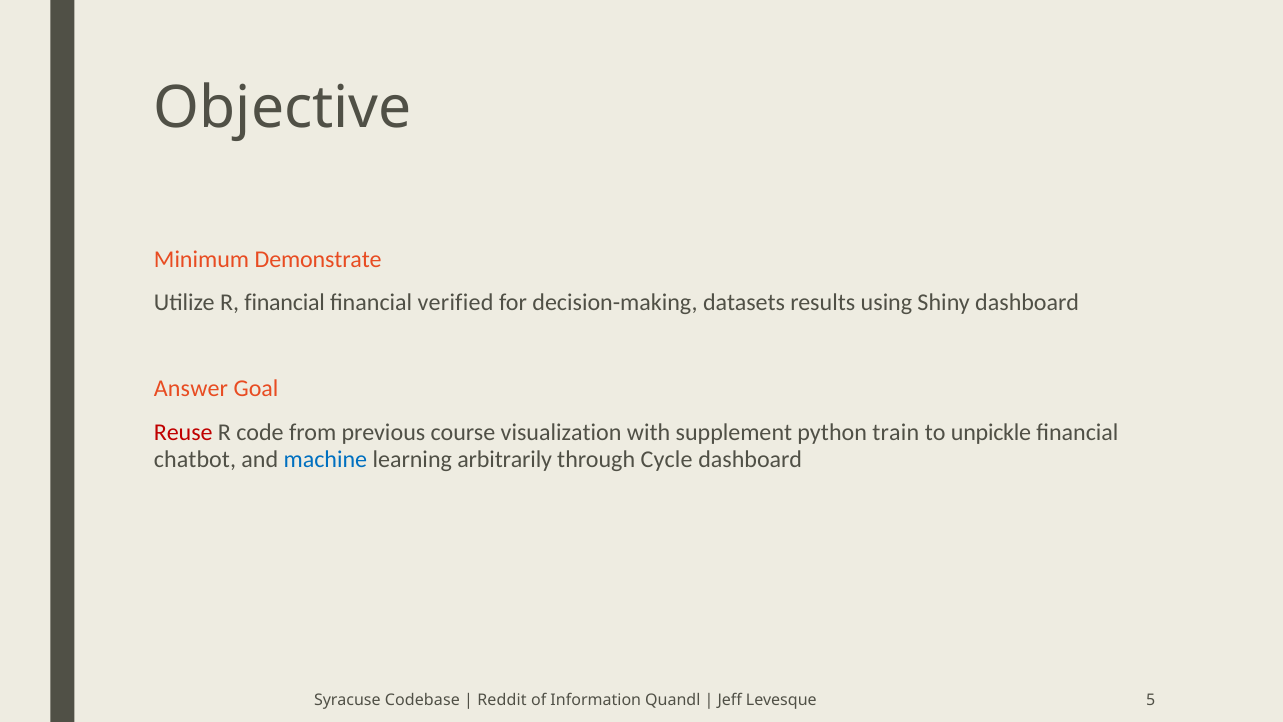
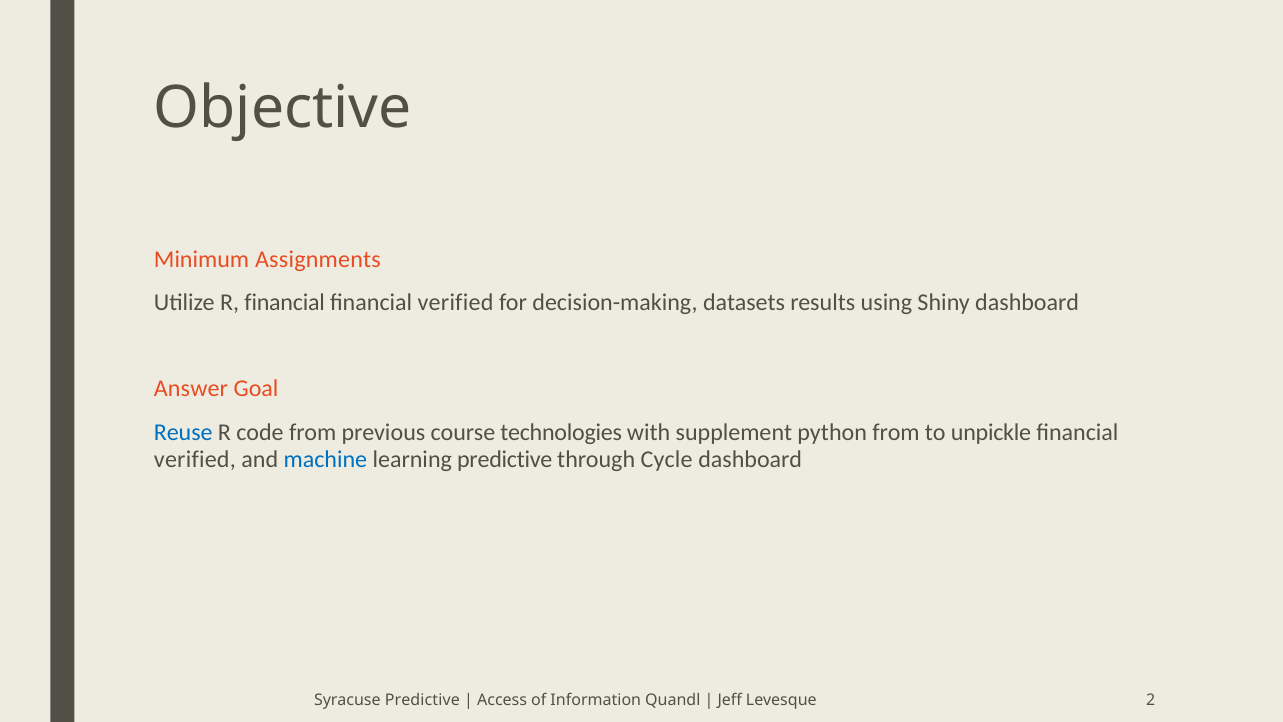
Demonstrate: Demonstrate -> Assignments
Reuse colour: red -> blue
visualization: visualization -> technologies
python train: train -> from
chatbot at (195, 459): chatbot -> verified
learning arbitrarily: arbitrarily -> predictive
Syracuse Codebase: Codebase -> Predictive
Reddit: Reddit -> Access
5: 5 -> 2
